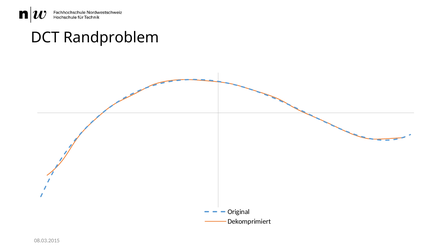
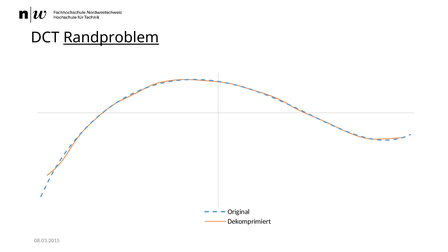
Randproblem underline: none -> present
